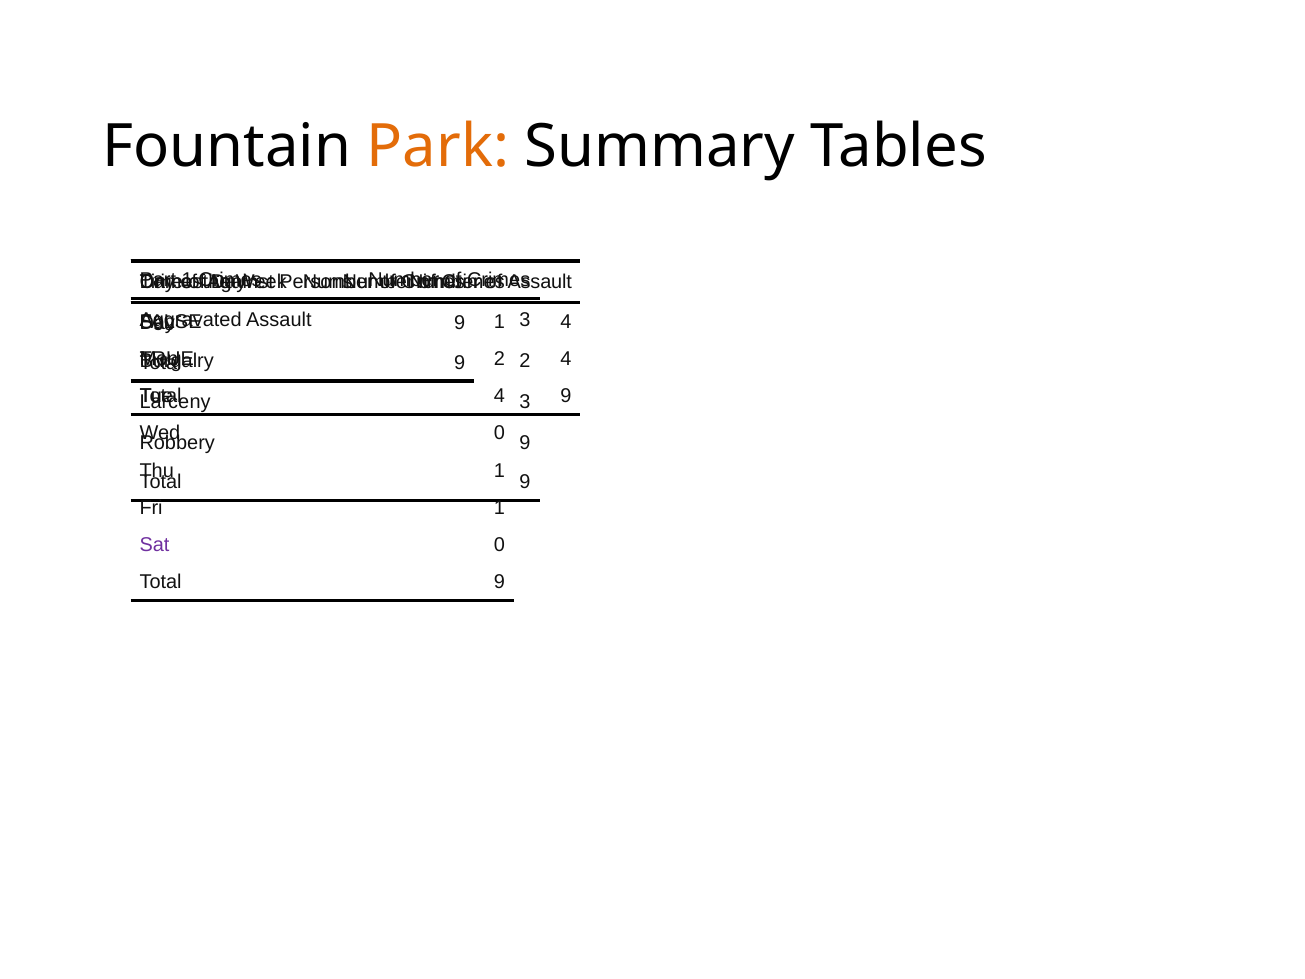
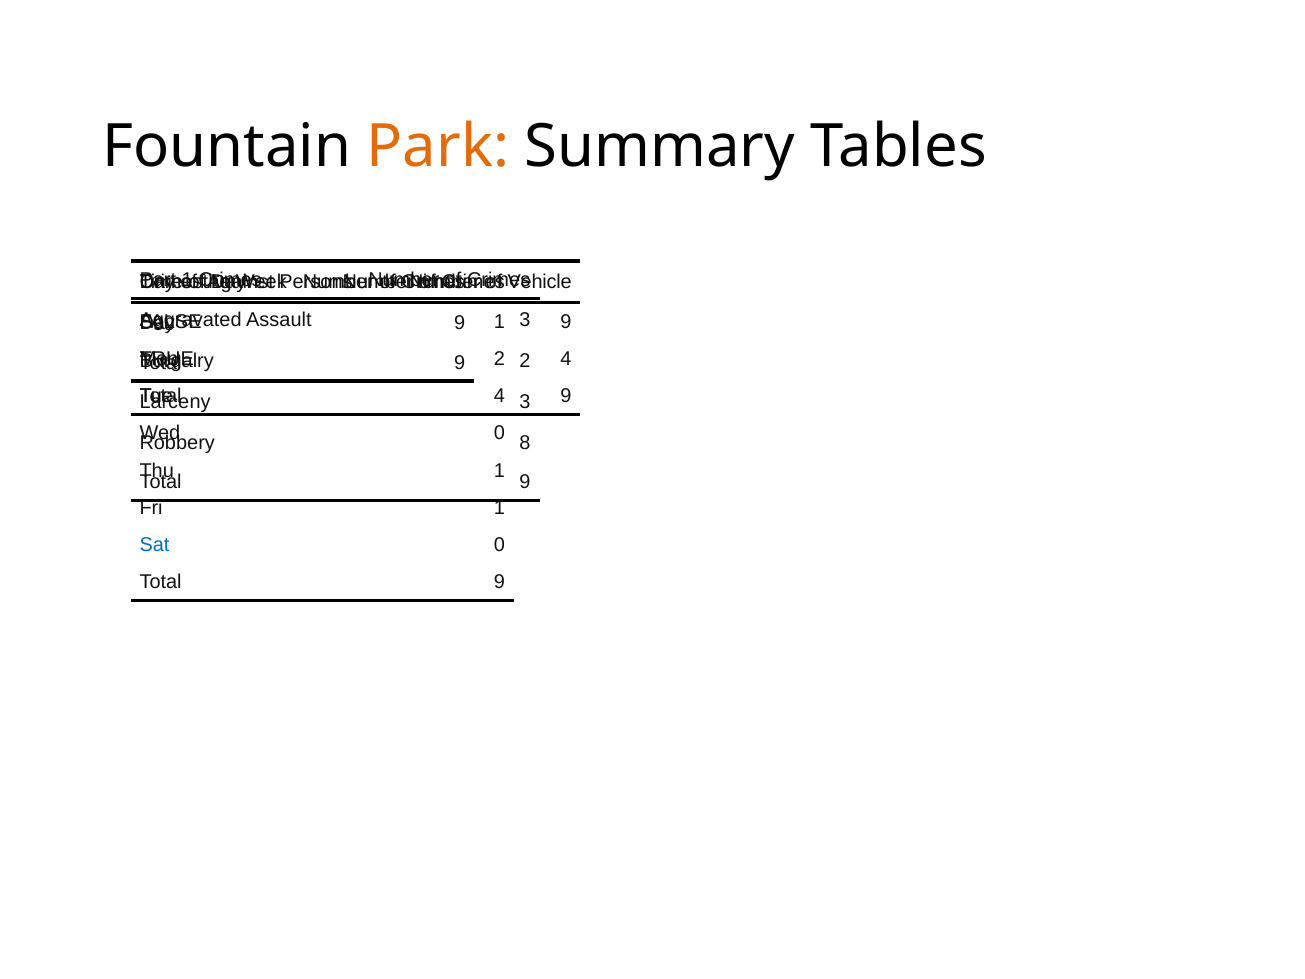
Assault at (540, 282): Assault -> Vehicle
4 at (566, 321): 4 -> 9
9 at (525, 443): 9 -> 8
Sat colour: purple -> blue
